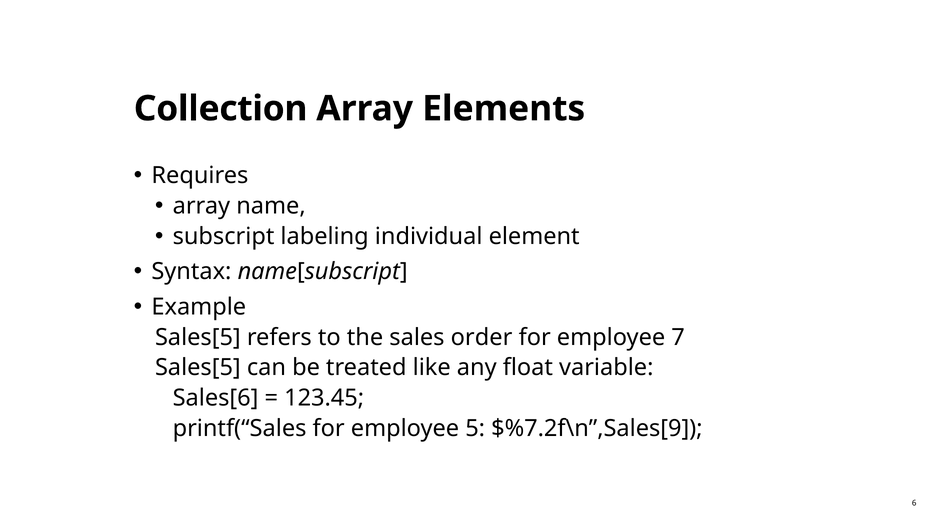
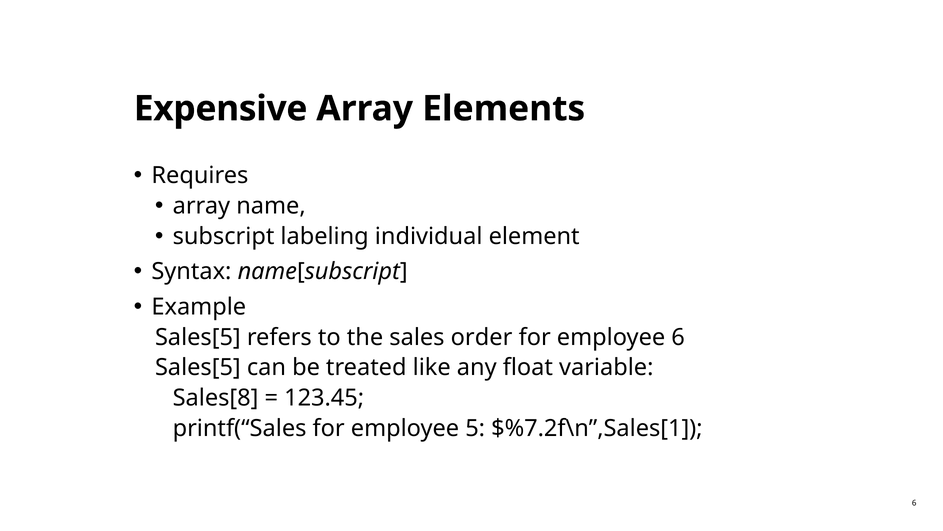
Collection: Collection -> Expensive
employee 7: 7 -> 6
Sales[6: Sales[6 -> Sales[8
$%7.2f\n”,Sales[9: $%7.2f\n”,Sales[9 -> $%7.2f\n”,Sales[1
